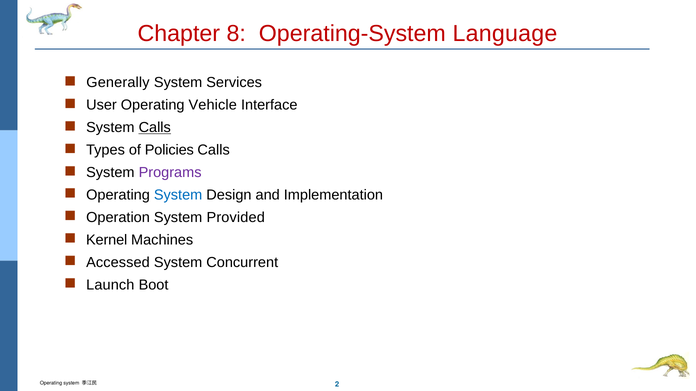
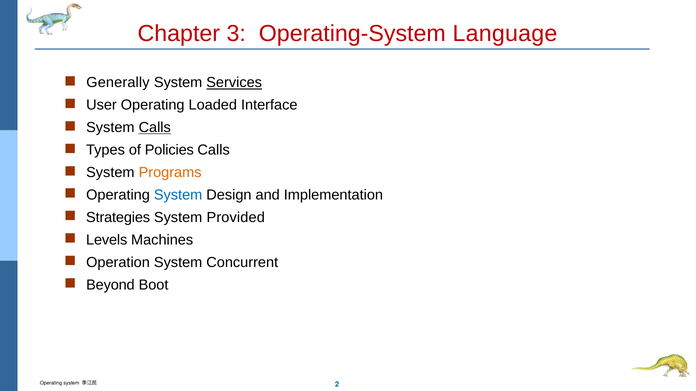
8: 8 -> 3
Services underline: none -> present
Vehicle: Vehicle -> Loaded
Programs colour: purple -> orange
Operation: Operation -> Strategies
Kernel: Kernel -> Levels
Accessed: Accessed -> Operation
Launch: Launch -> Beyond
